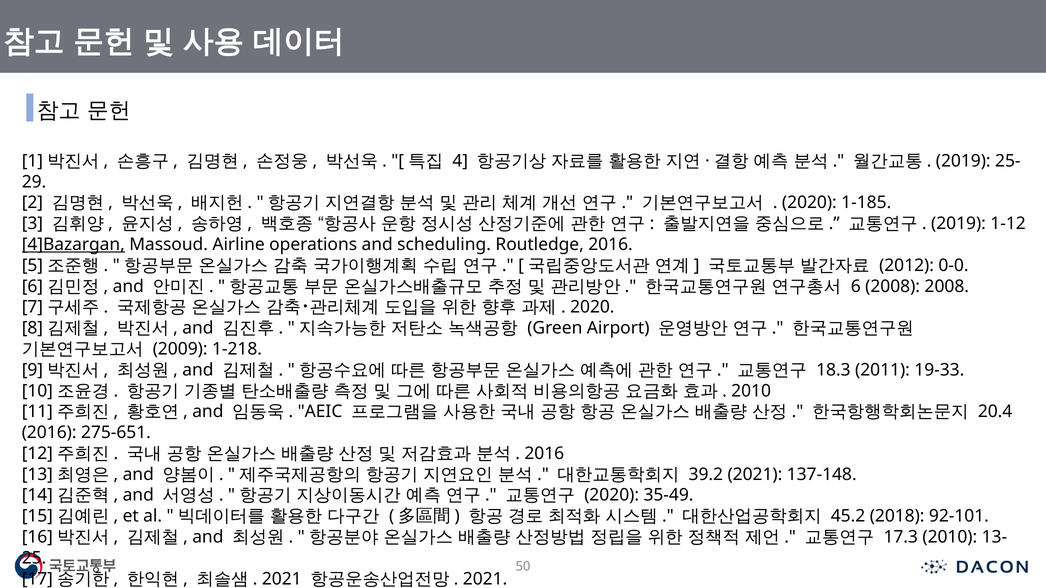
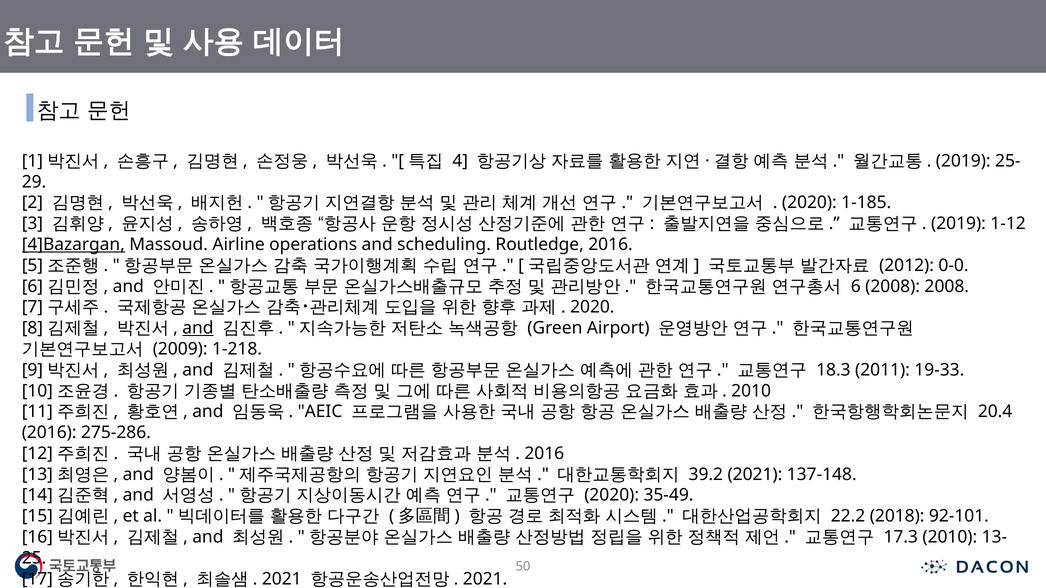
and at (198, 328) underline: none -> present
275-651: 275-651 -> 275-286
45.2: 45.2 -> 22.2
